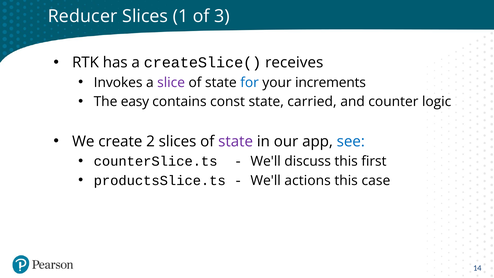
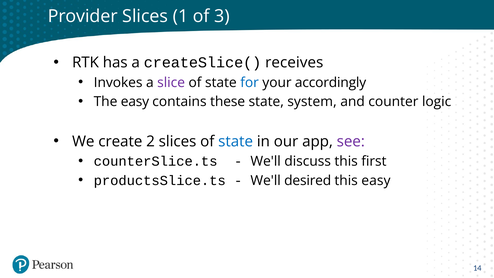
Reducer: Reducer -> Provider
increments: increments -> accordingly
const: const -> these
carried: carried -> system
state at (236, 141) colour: purple -> blue
see colour: blue -> purple
actions: actions -> desired
this case: case -> easy
